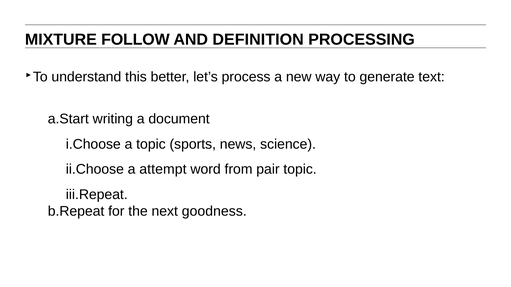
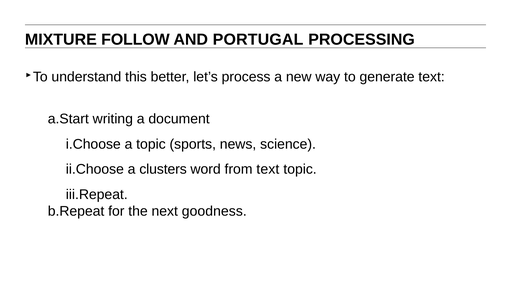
DEFINITION: DEFINITION -> PORTUGAL
attempt: attempt -> clusters
from pair: pair -> text
